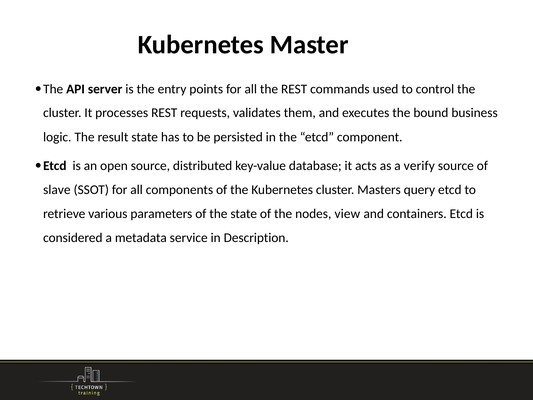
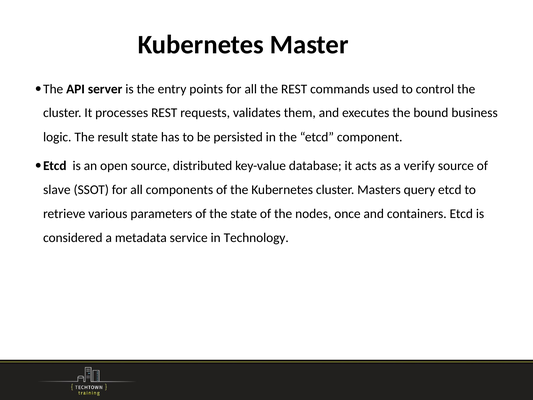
view: view -> once
Description: Description -> Technology
